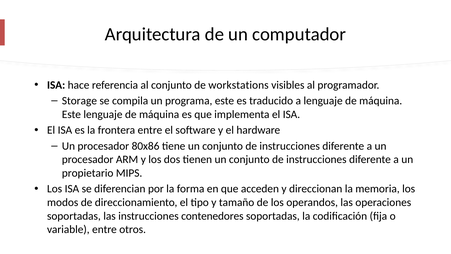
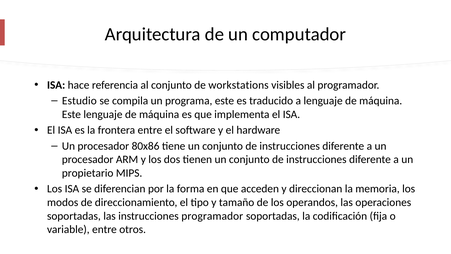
Storage: Storage -> Estudio
instrucciones contenedores: contenedores -> programador
